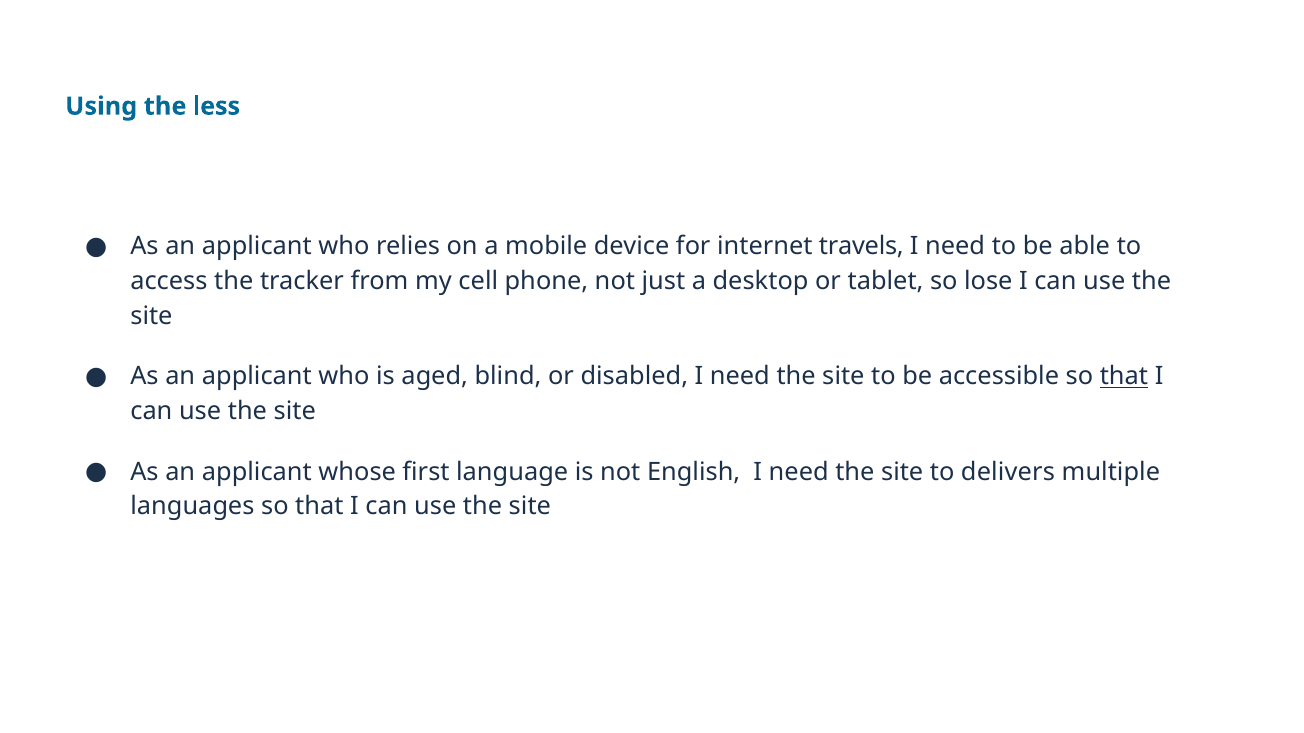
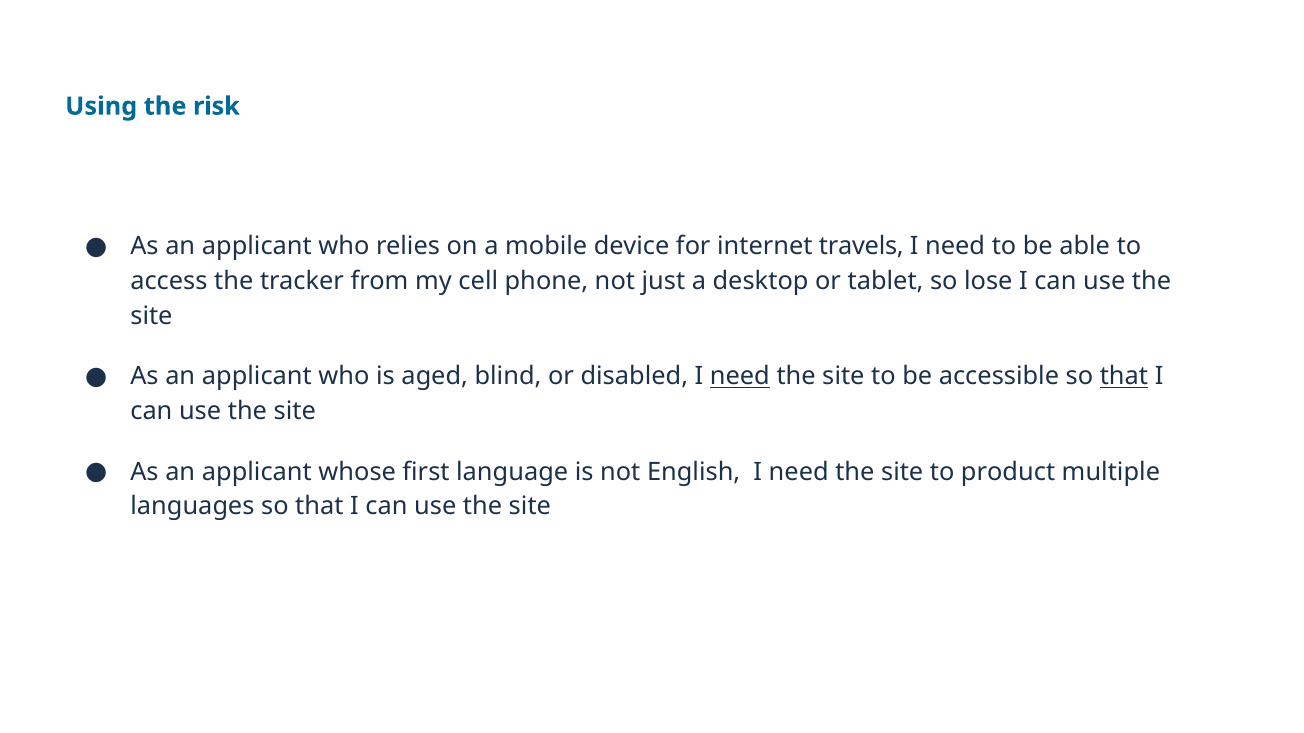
less: less -> risk
need at (740, 377) underline: none -> present
delivers: delivers -> product
